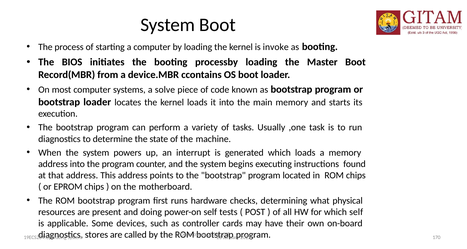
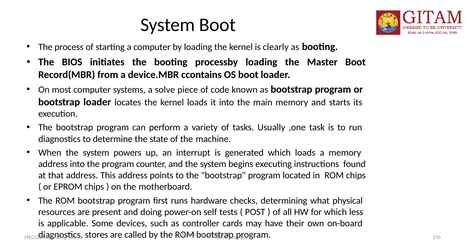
invoke: invoke -> clearly
which self: self -> less
